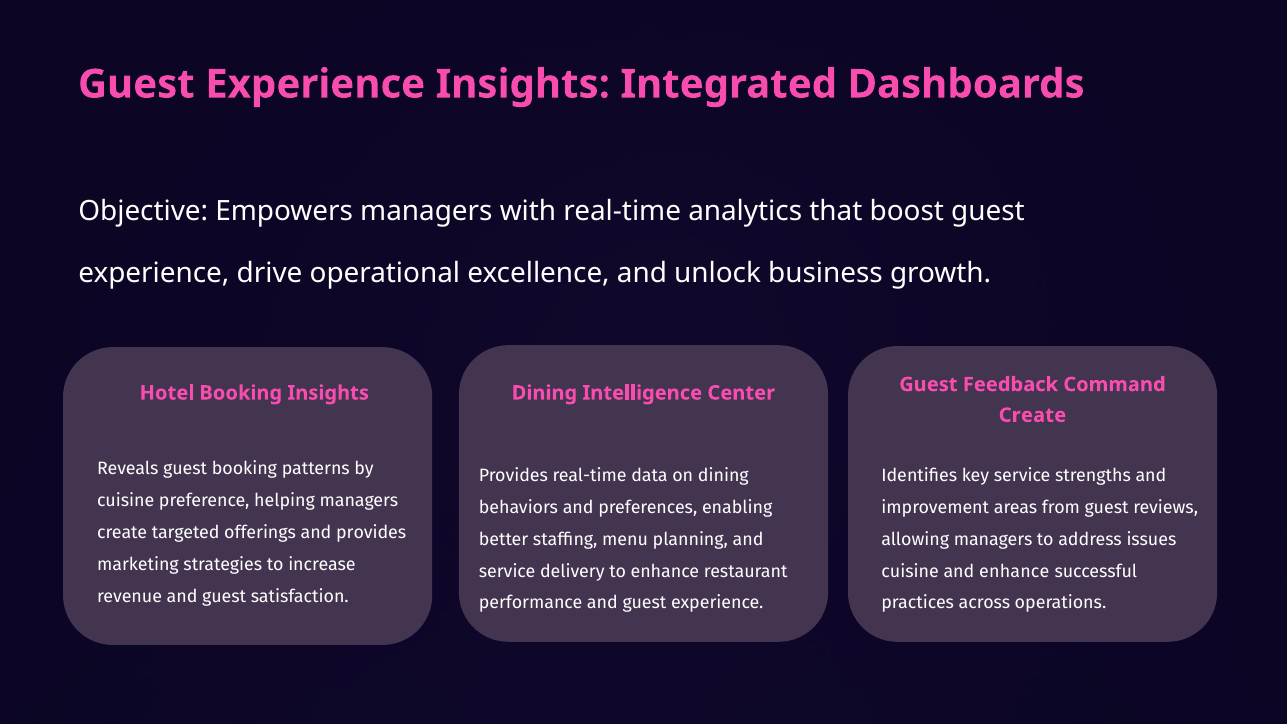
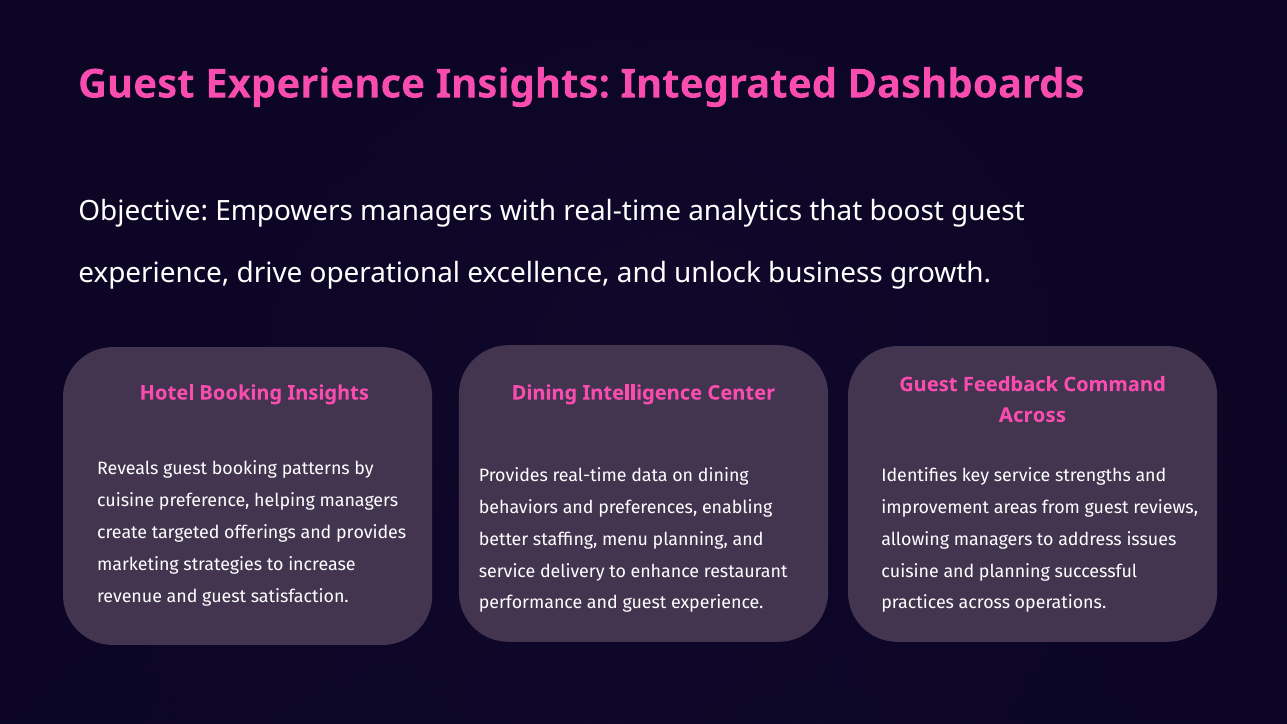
Create at (1032, 415): Create -> Across
and enhance: enhance -> planning
